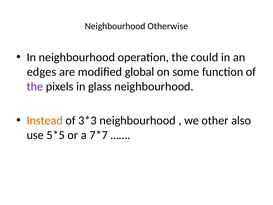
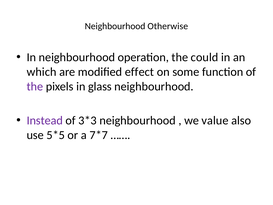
edges: edges -> which
global: global -> effect
Instead colour: orange -> purple
other: other -> value
